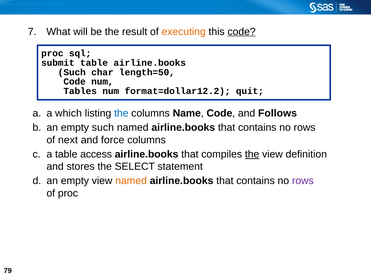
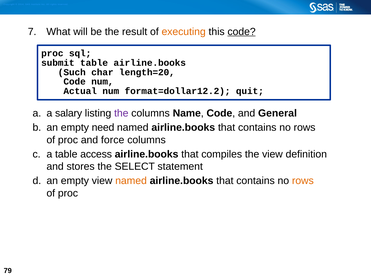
length=50: length=50 -> length=20
Tables: Tables -> Actual
which: which -> salary
the at (121, 113) colour: blue -> purple
Follows: Follows -> General
empty such: such -> need
next at (68, 140): next -> proc
the at (252, 154) underline: present -> none
rows at (303, 181) colour: purple -> orange
